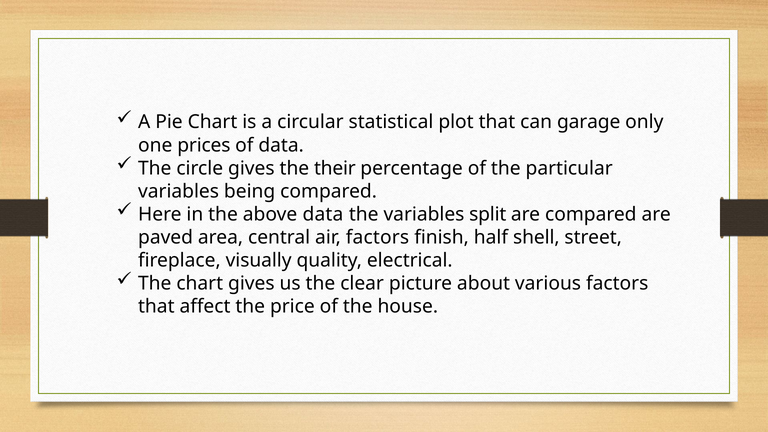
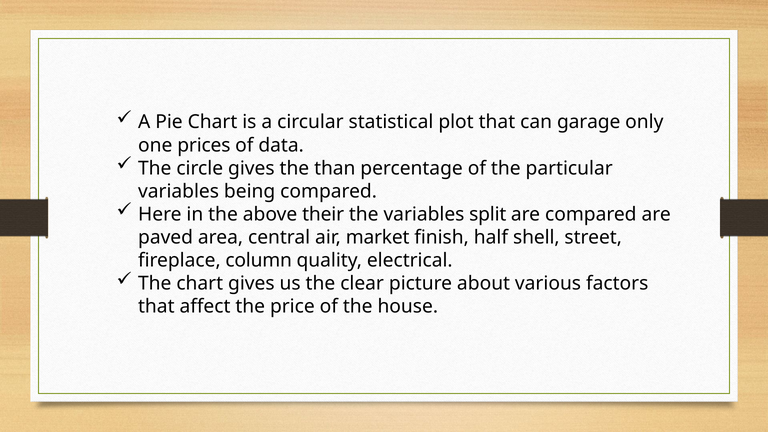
their: their -> than
above data: data -> their
air factors: factors -> market
visually: visually -> column
